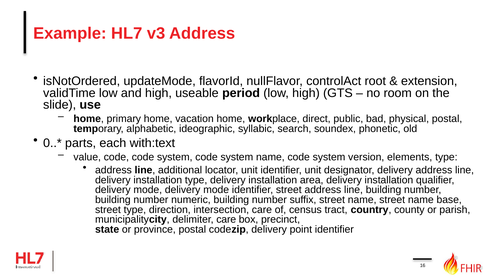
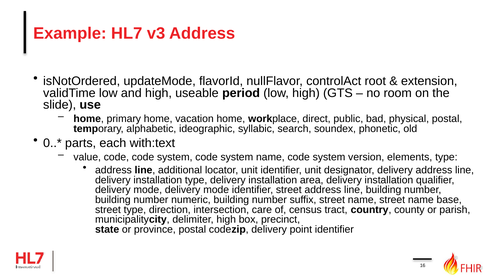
delimiter care: care -> high
